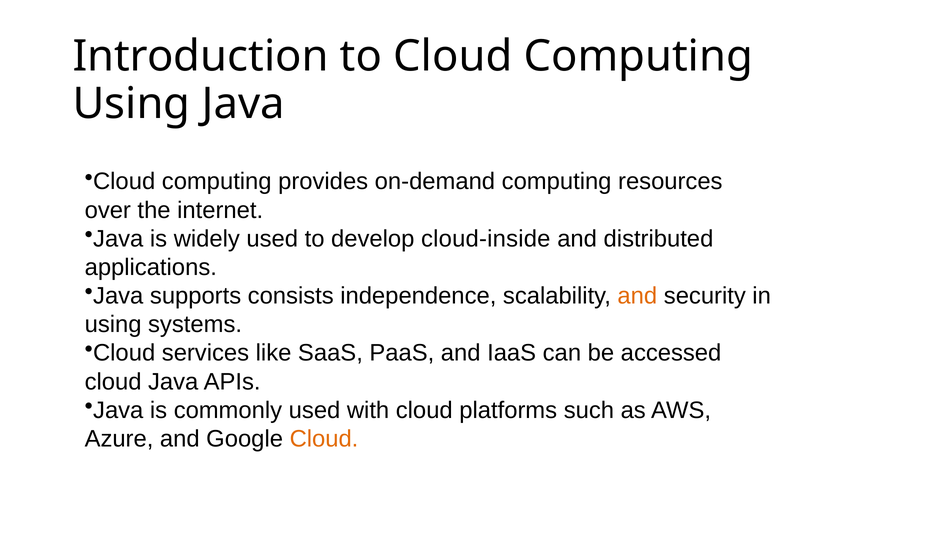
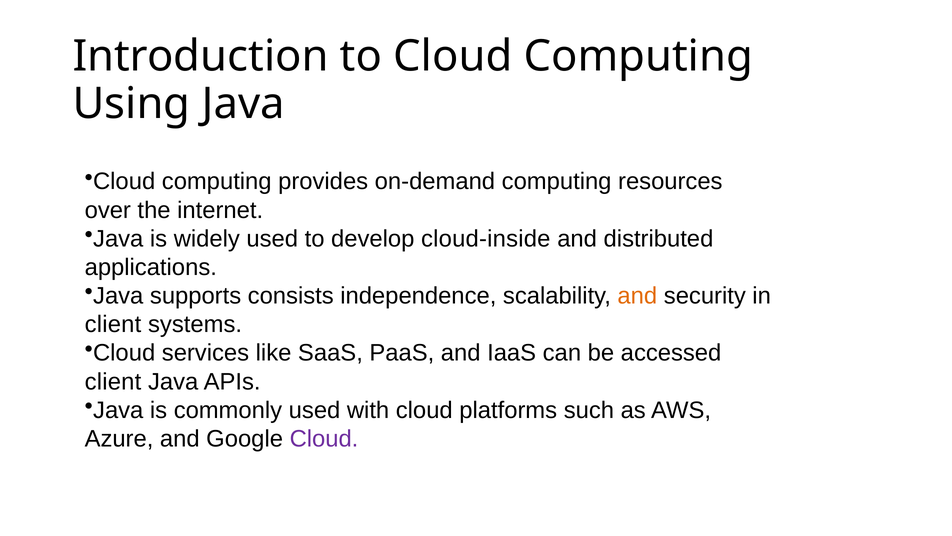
using at (113, 324): using -> client
cloud at (113, 381): cloud -> client
Cloud at (324, 438) colour: orange -> purple
